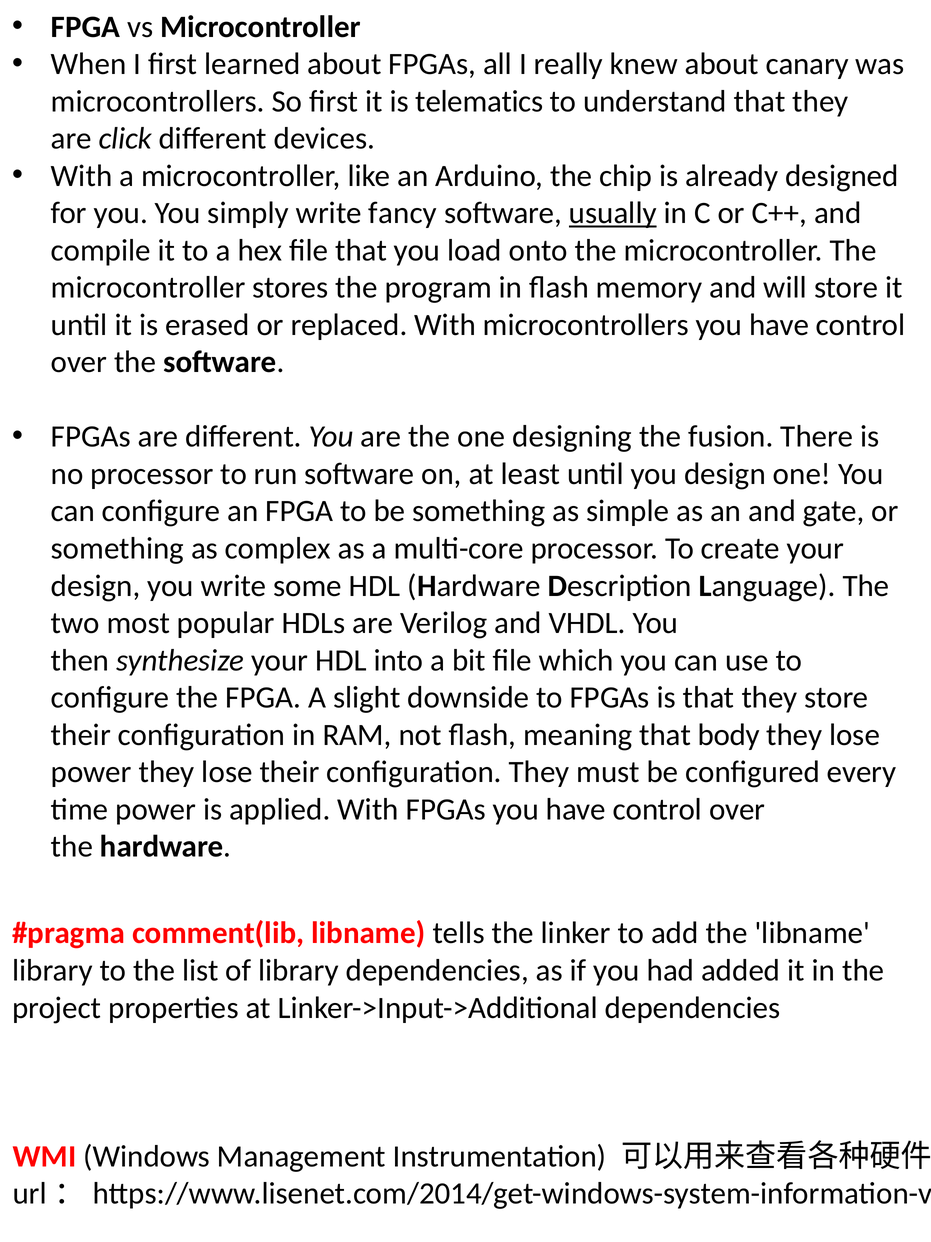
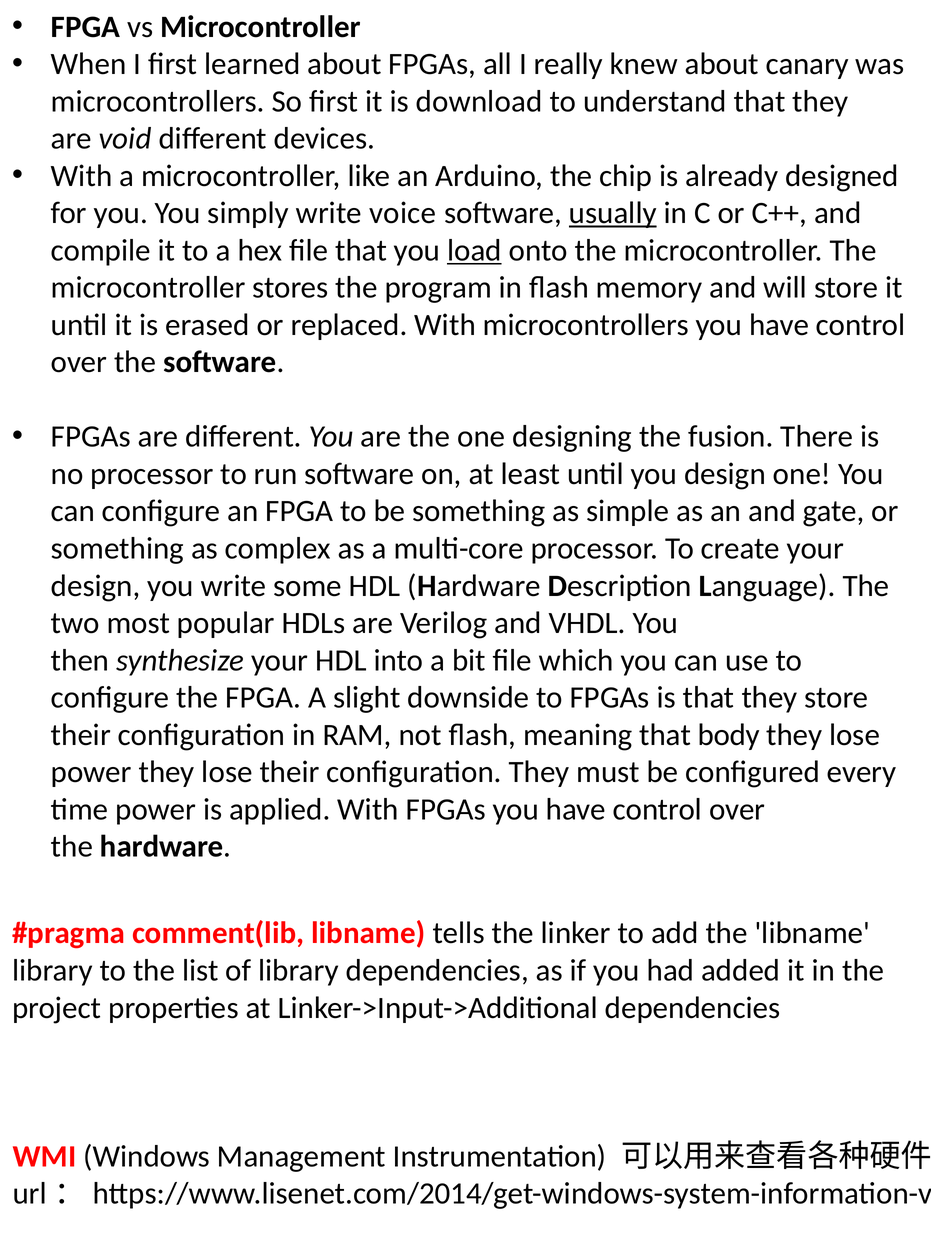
telematics: telematics -> download
click: click -> void
fancy: fancy -> voice
load underline: none -> present
